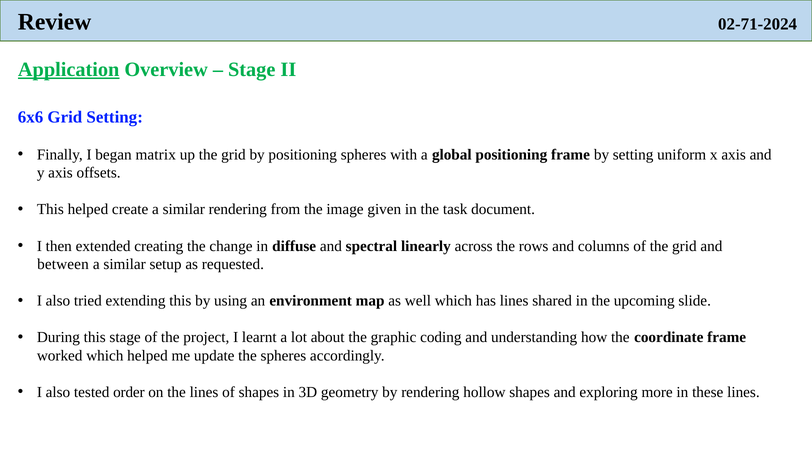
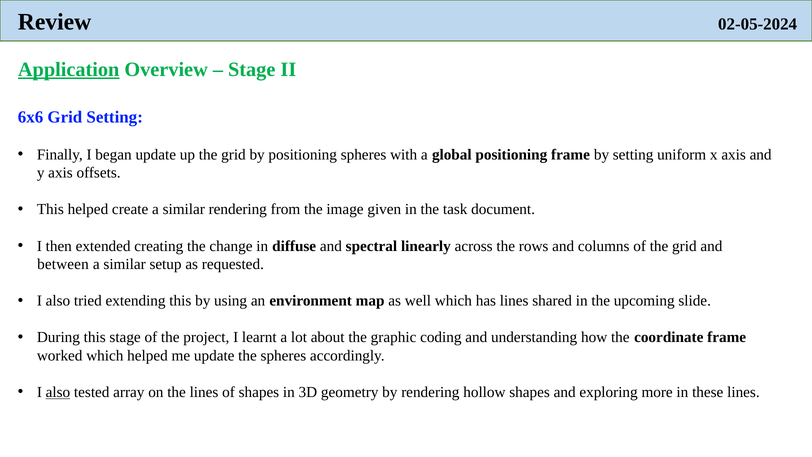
02-71-2024: 02-71-2024 -> 02-05-2024
began matrix: matrix -> update
also at (58, 392) underline: none -> present
order: order -> array
